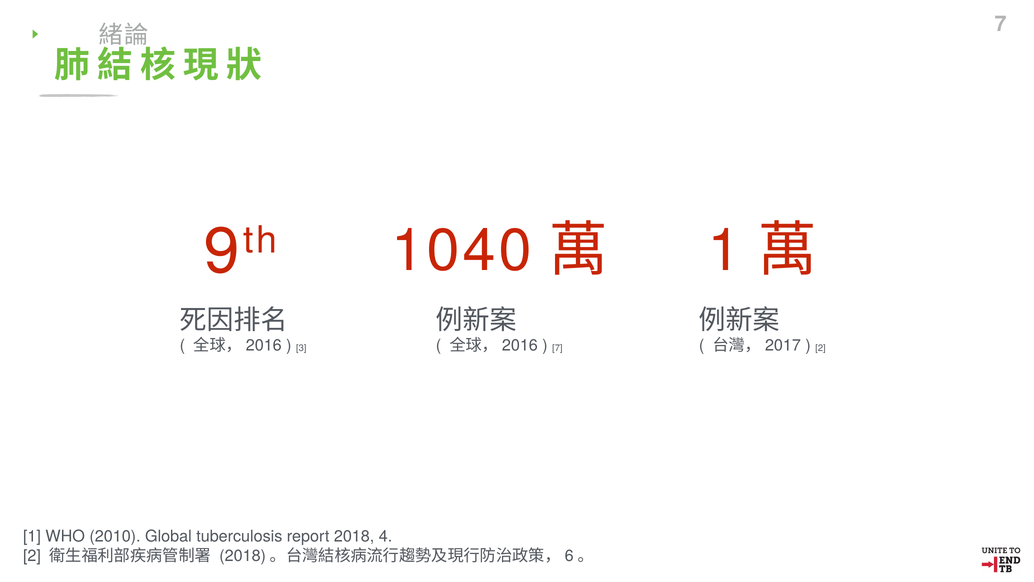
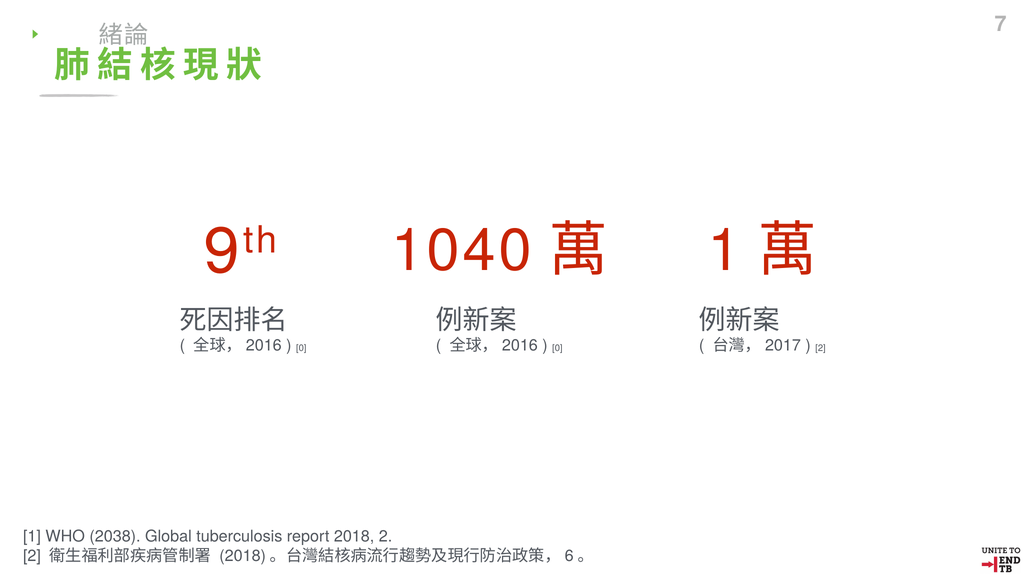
3 at (301, 348): 3 -> 0
7 at (557, 348): 7 -> 0
2010: 2010 -> 2038
2018 4: 4 -> 2
